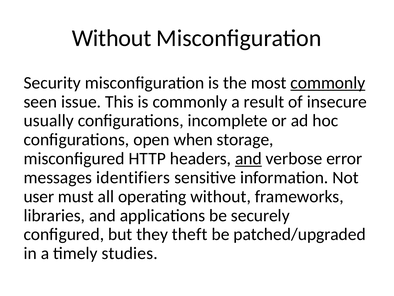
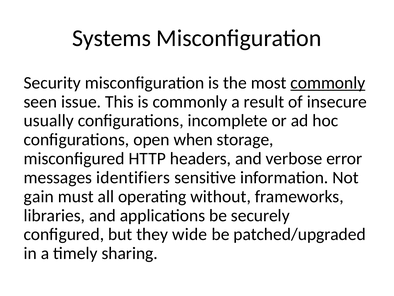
Without at (112, 38): Without -> Systems
and at (248, 158) underline: present -> none
user: user -> gain
theft: theft -> wide
studies: studies -> sharing
